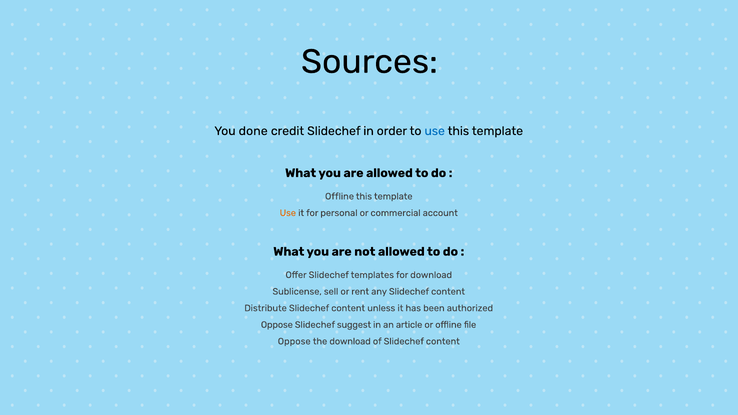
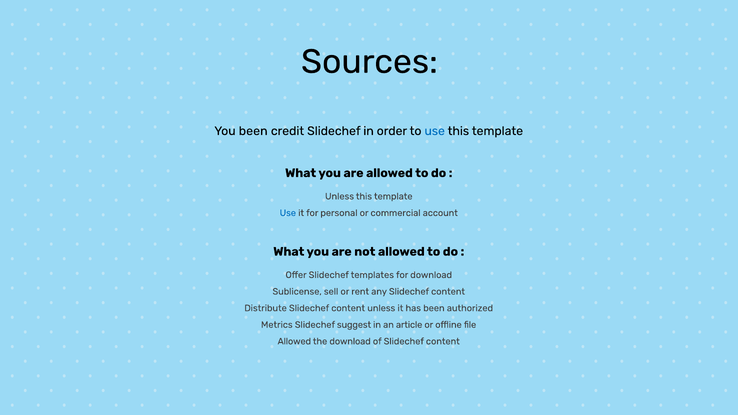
You done: done -> been
Offline at (340, 196): Offline -> Unless
Use at (288, 213) colour: orange -> blue
Oppose at (277, 325): Oppose -> Metrics
Oppose at (294, 341): Oppose -> Allowed
